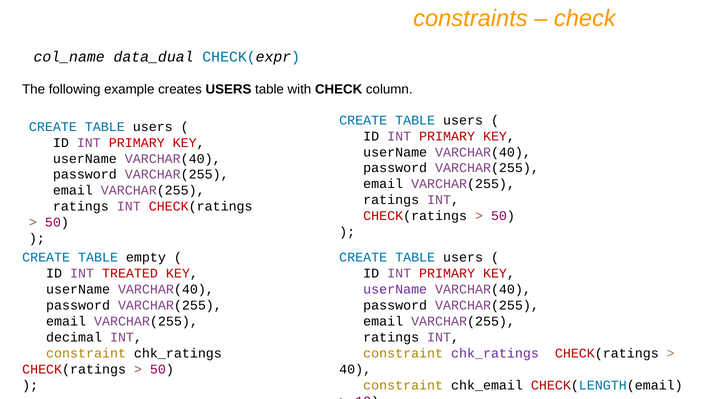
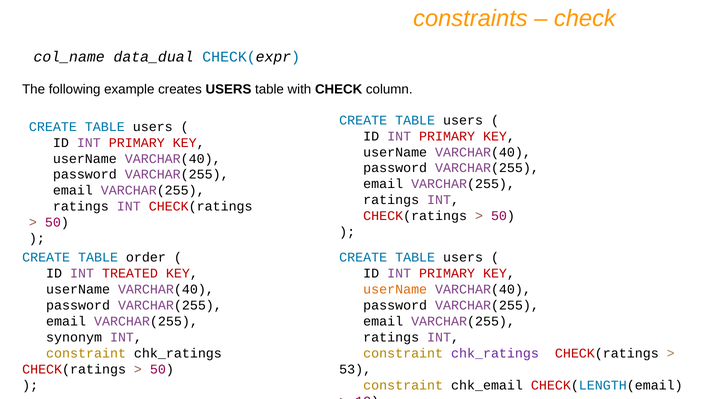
empty: empty -> order
userName at (395, 290) colour: purple -> orange
decimal: decimal -> synonym
40: 40 -> 53
